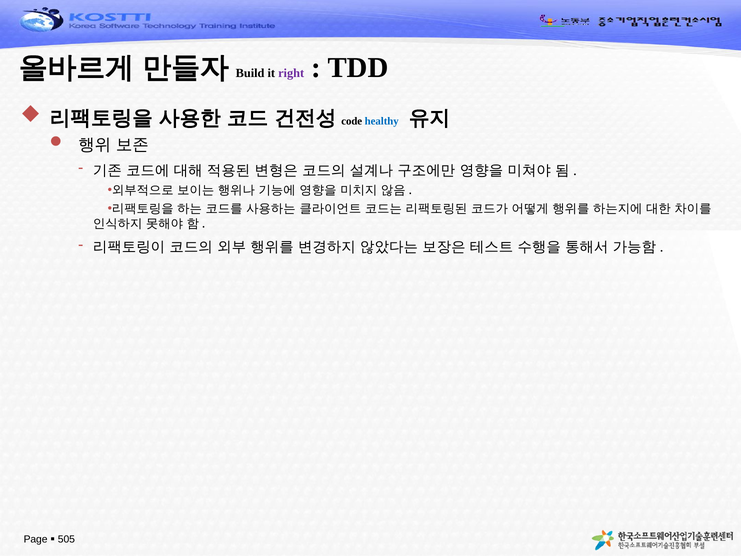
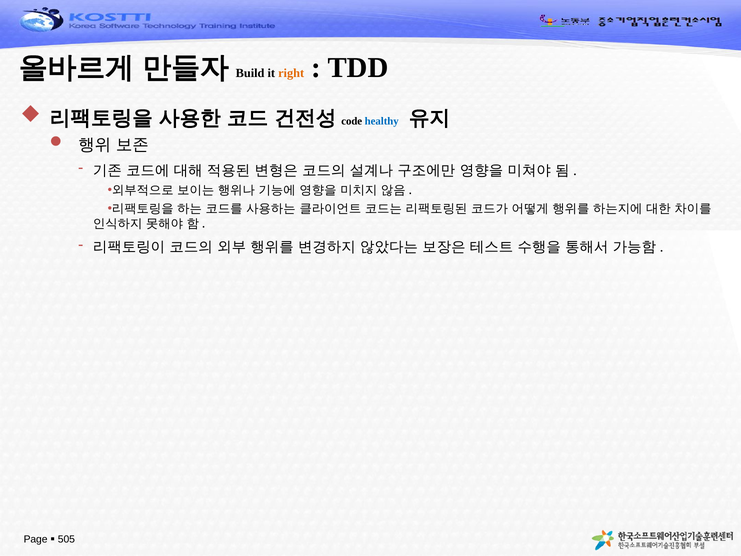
right colour: purple -> orange
